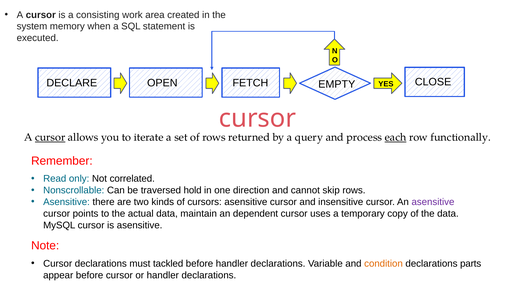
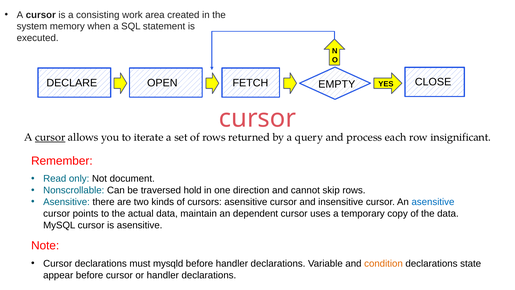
each underline: present -> none
functionally: functionally -> insignificant
correlated: correlated -> document
asensitive at (433, 202) colour: purple -> blue
tackled: tackled -> mysqld
parts: parts -> state
